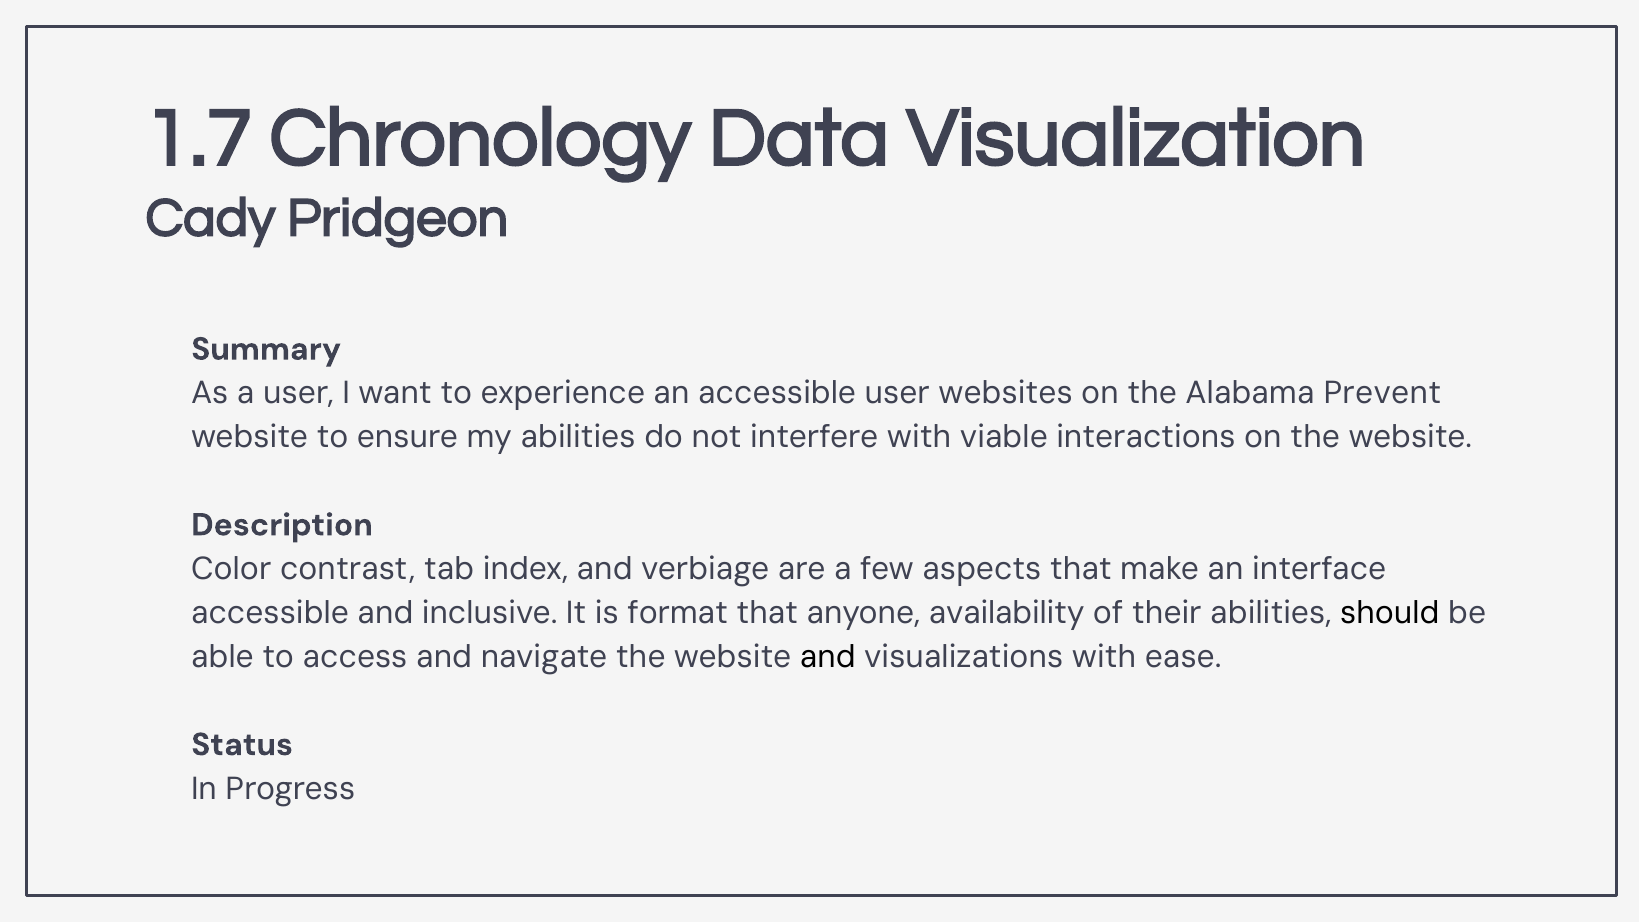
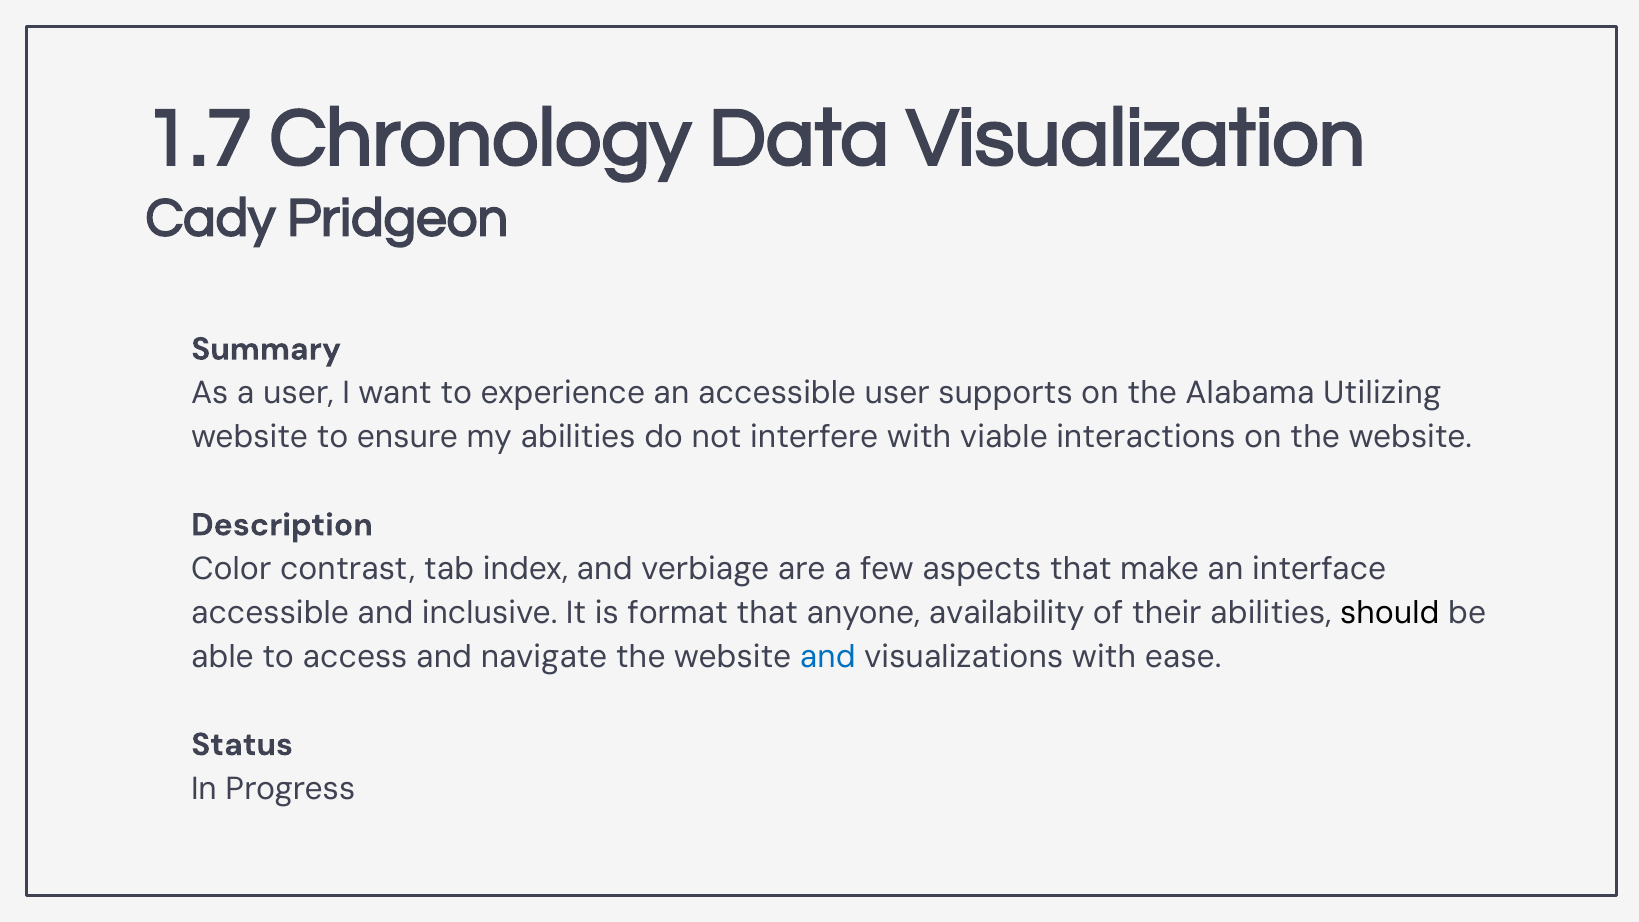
websites: websites -> supports
Prevent: Prevent -> Utilizing
and at (828, 657) colour: black -> blue
